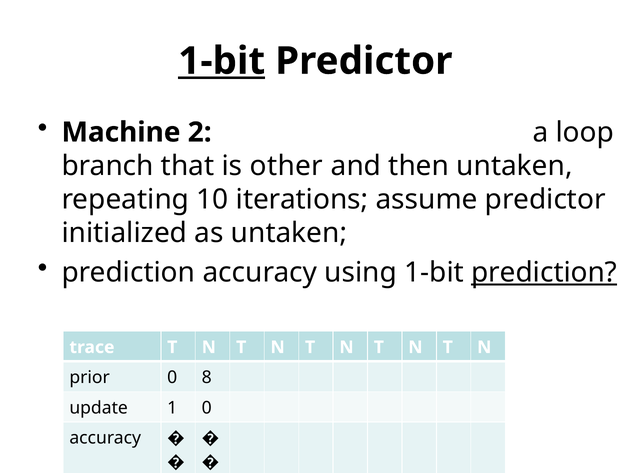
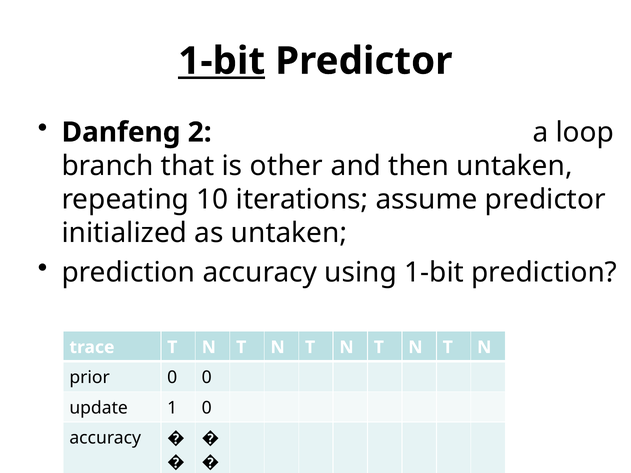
Machine: Machine -> Danfeng
prediction at (544, 273) underline: present -> none
0 8: 8 -> 0
